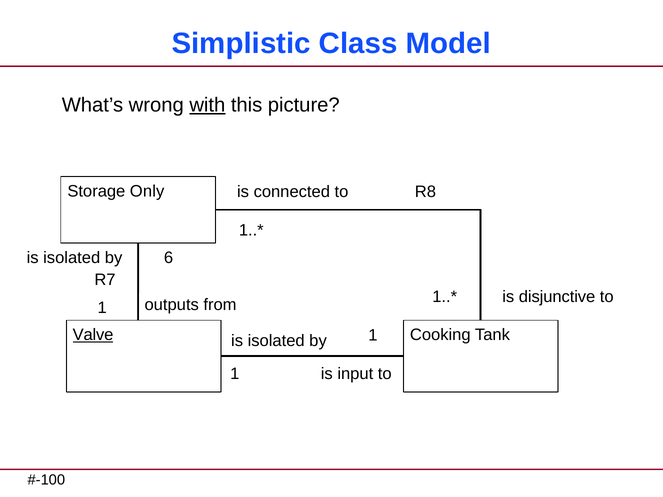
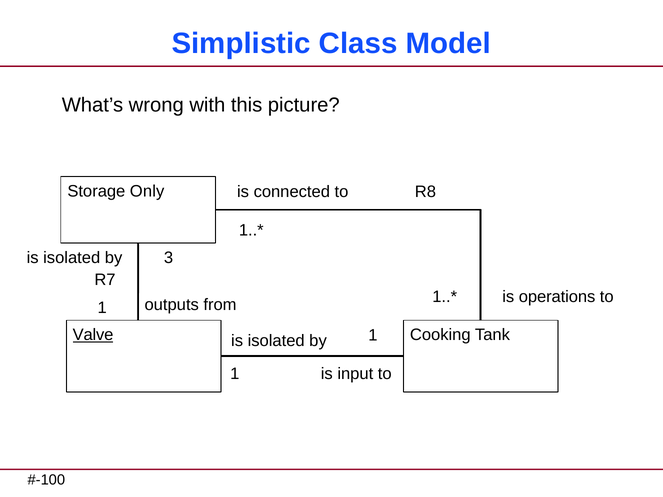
with underline: present -> none
6: 6 -> 3
disjunctive: disjunctive -> operations
